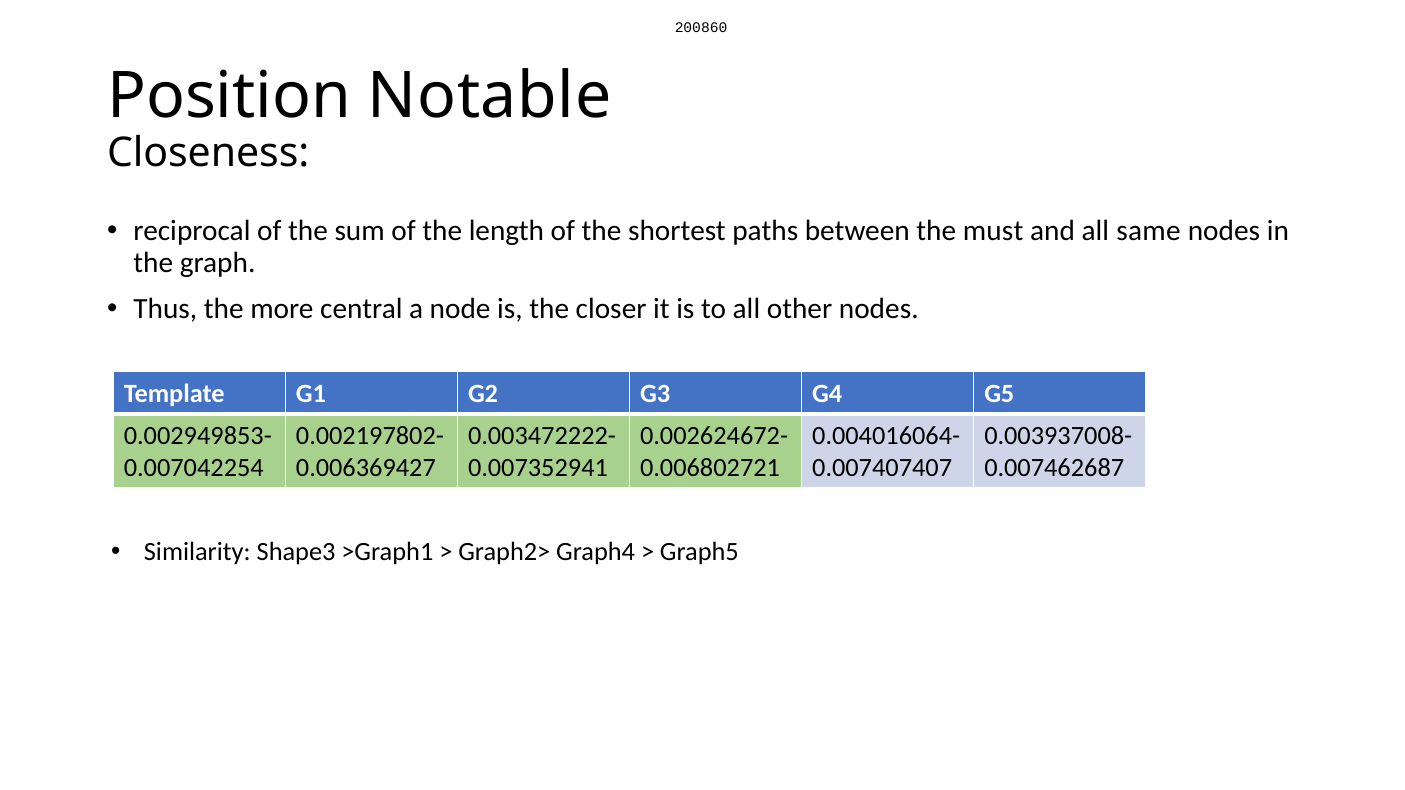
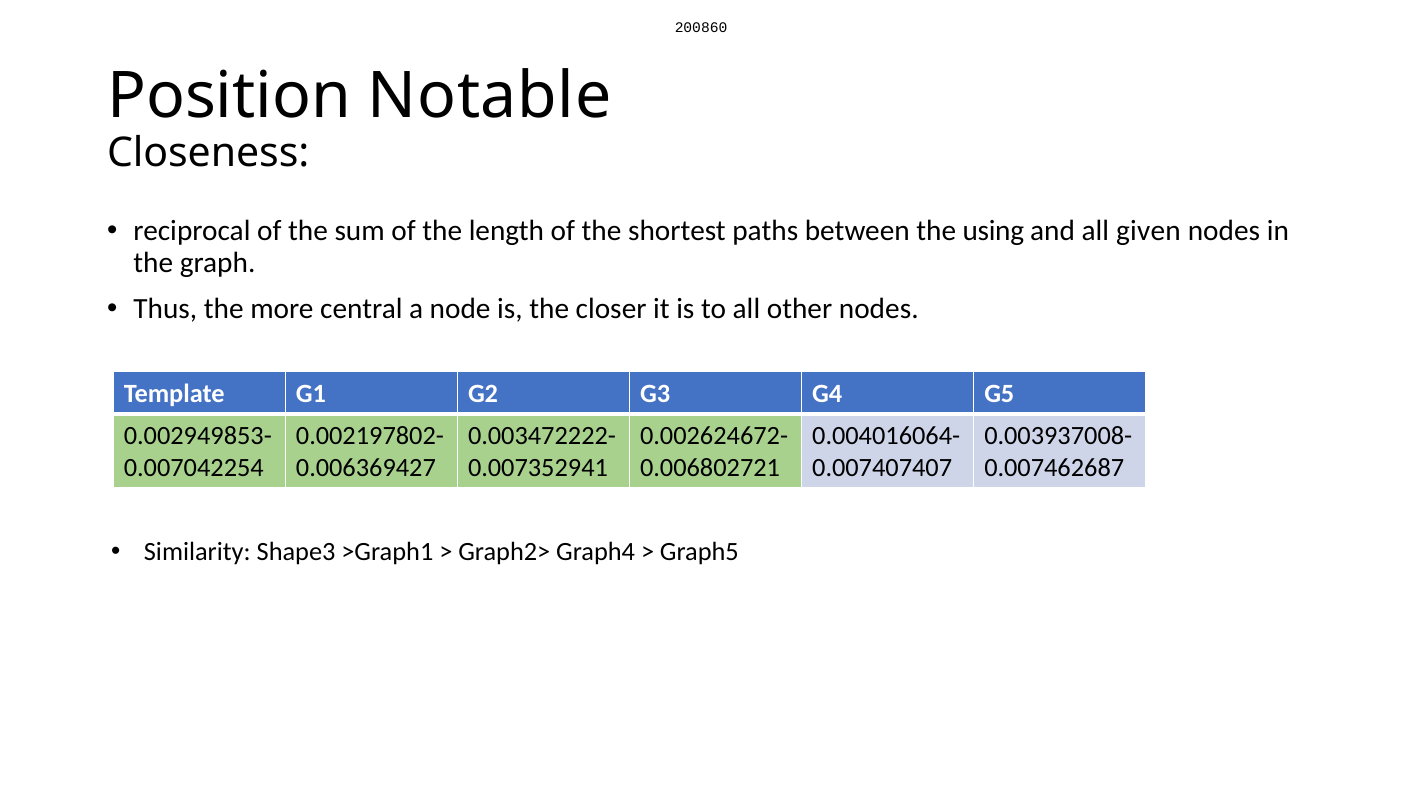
must: must -> using
same: same -> given
